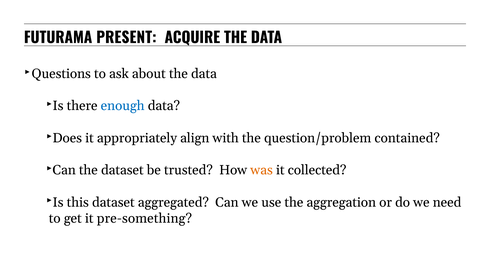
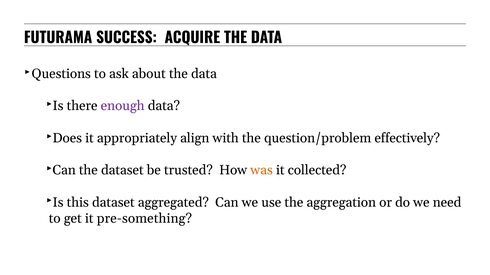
PRESENT: PRESENT -> SUCCESS
enough colour: blue -> purple
contained: contained -> effectively
